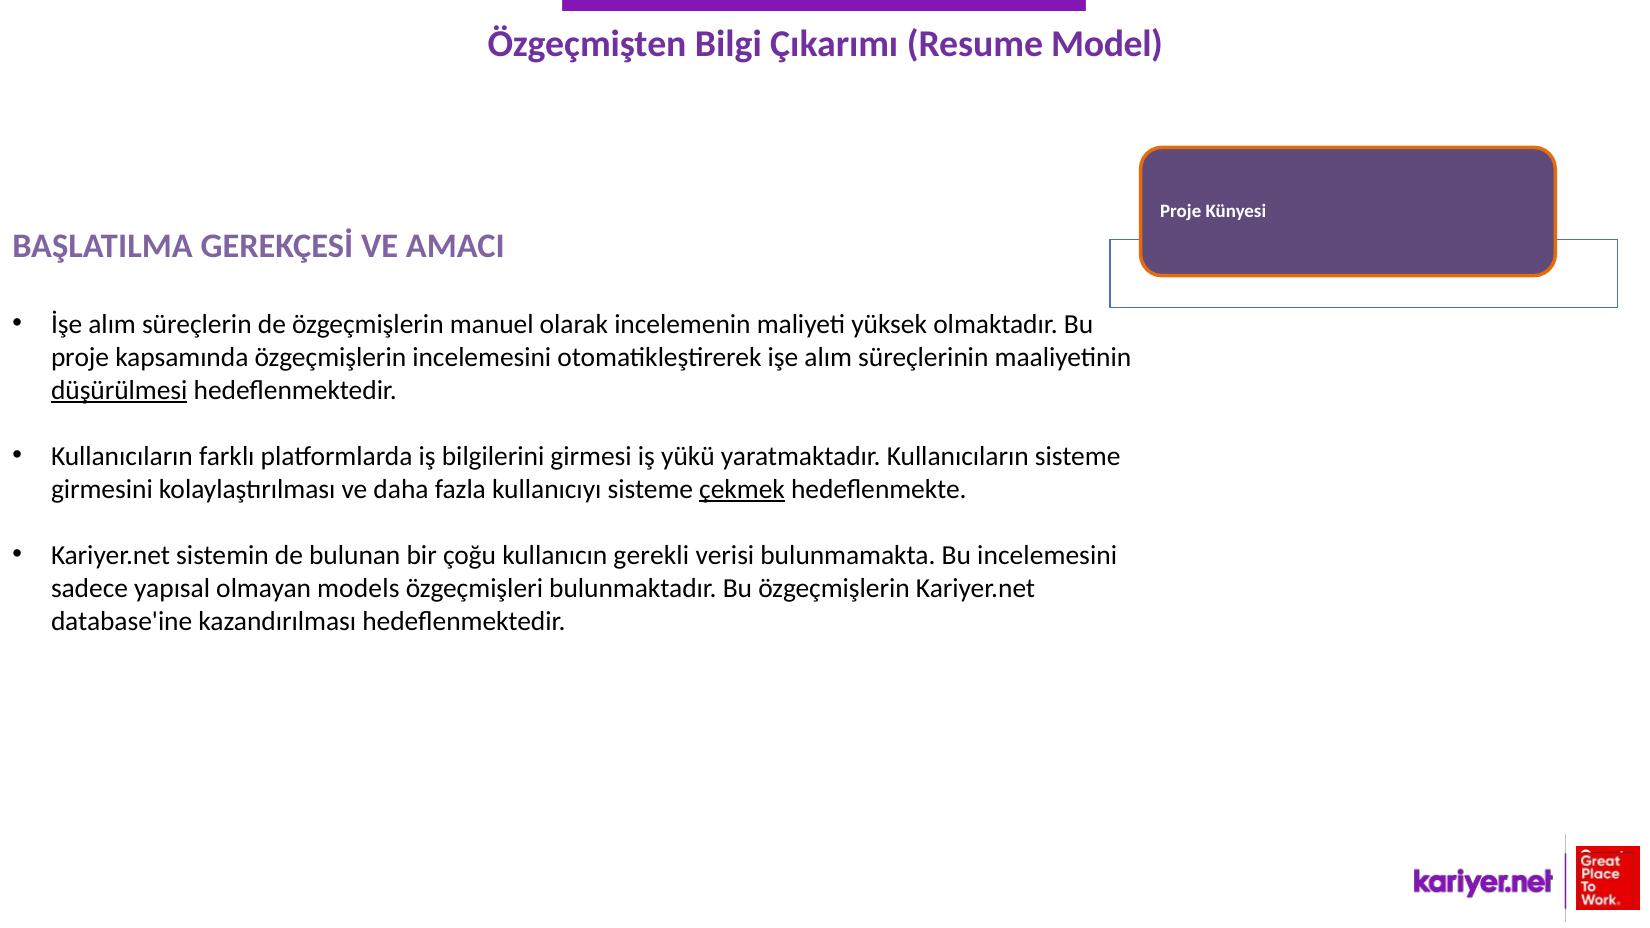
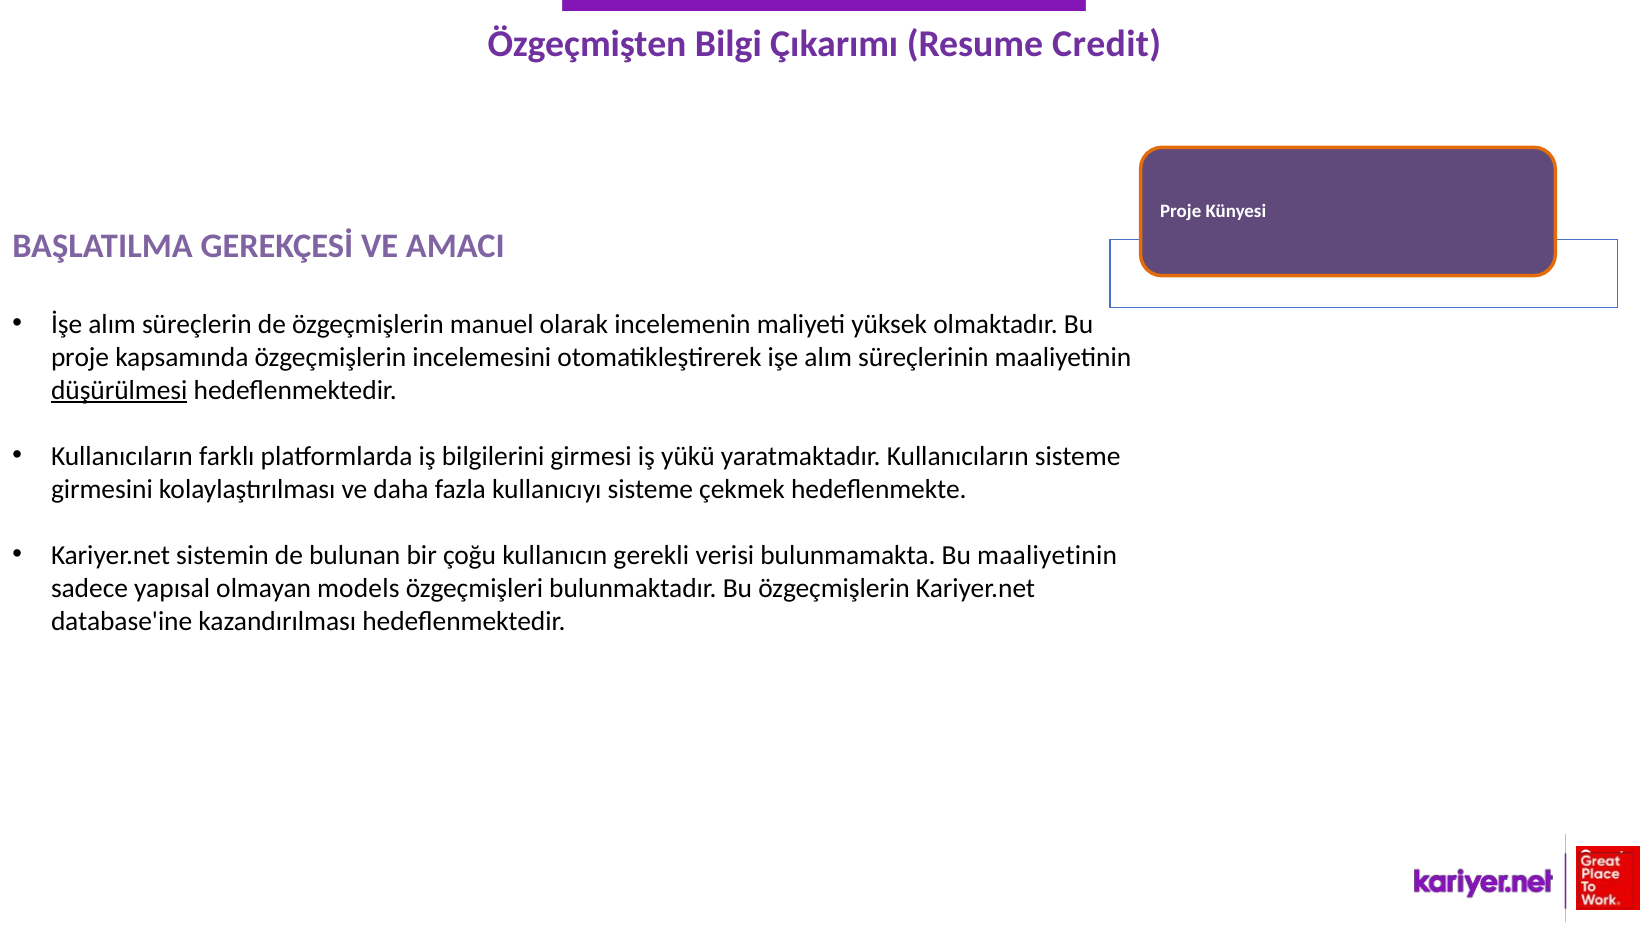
Model: Model -> Credit
çekmek underline: present -> none
Bu incelemesini: incelemesini -> maaliyetinin
